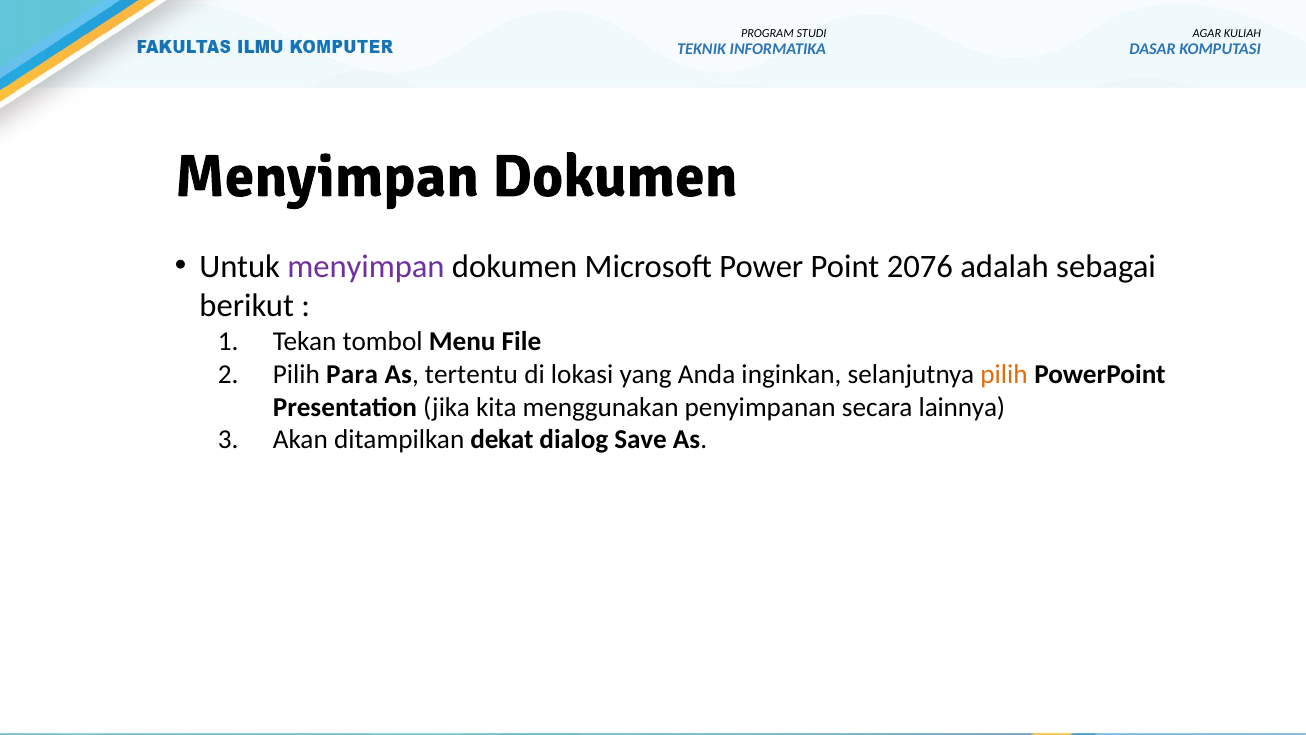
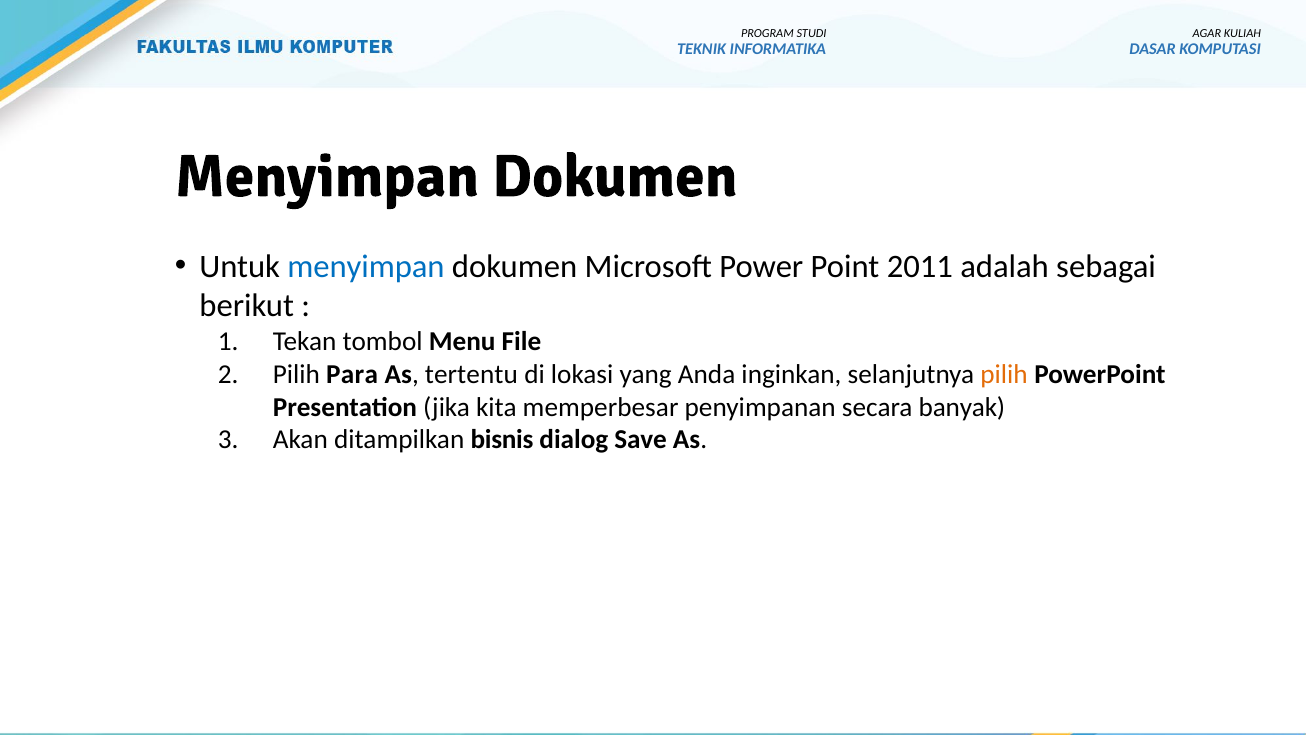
menyimpan at (366, 267) colour: purple -> blue
2076: 2076 -> 2011
menggunakan: menggunakan -> memperbesar
lainnya: lainnya -> banyak
dekat: dekat -> bisnis
